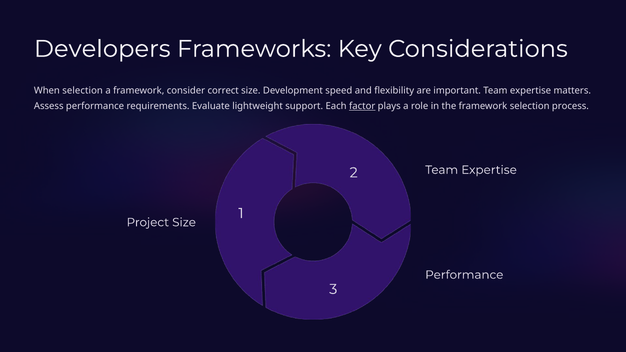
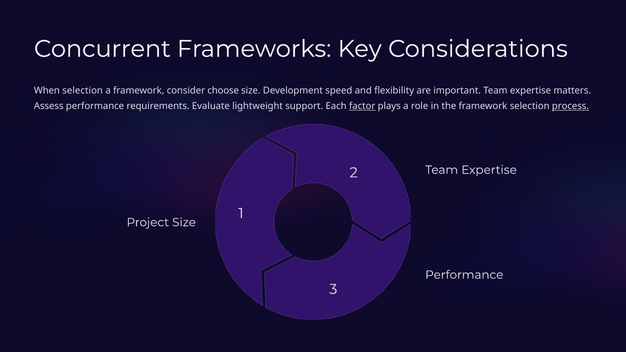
Developers: Developers -> Concurrent
correct: correct -> choose
process underline: none -> present
